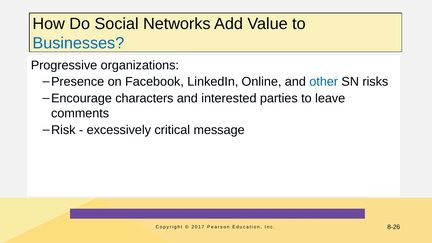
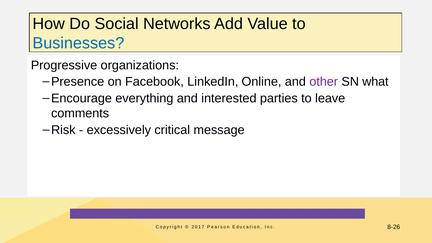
other colour: blue -> purple
risks: risks -> what
characters: characters -> everything
